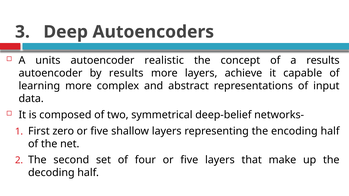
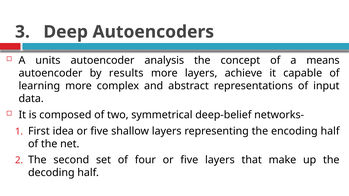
realistic: realistic -> analysis
a results: results -> means
zero: zero -> idea
